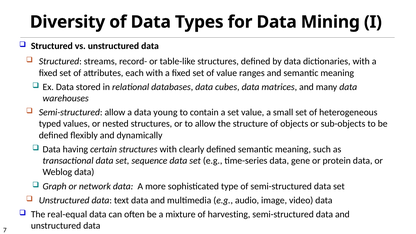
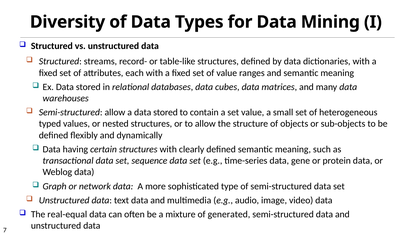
a data young: young -> stored
harvesting: harvesting -> generated
